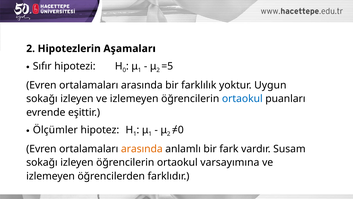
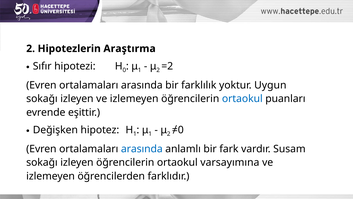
Aşamaları: Aşamaları -> Araştırma
=5: =5 -> =2
Ölçümler: Ölçümler -> Değişken
arasında at (142, 149) colour: orange -> blue
